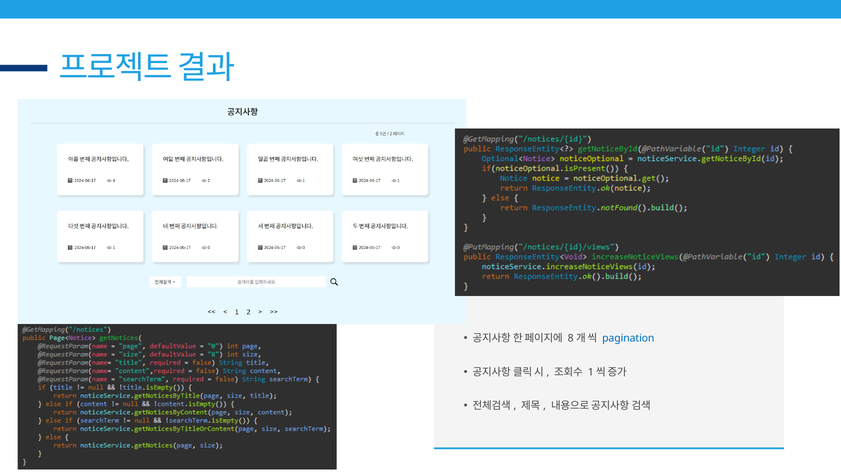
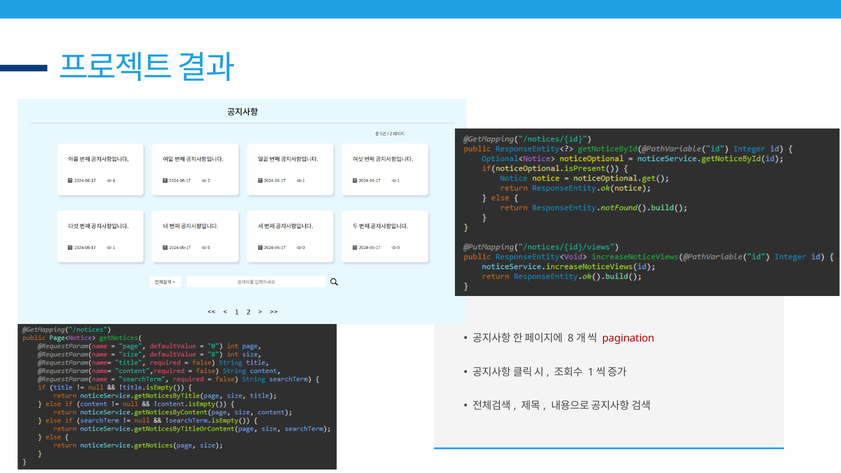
pagination colour: blue -> red
